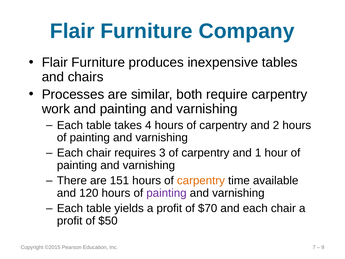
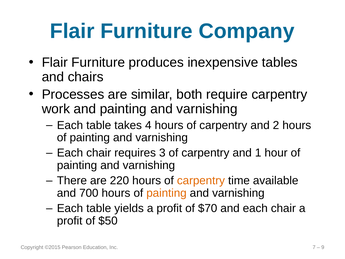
151: 151 -> 220
120: 120 -> 700
painting at (166, 193) colour: purple -> orange
